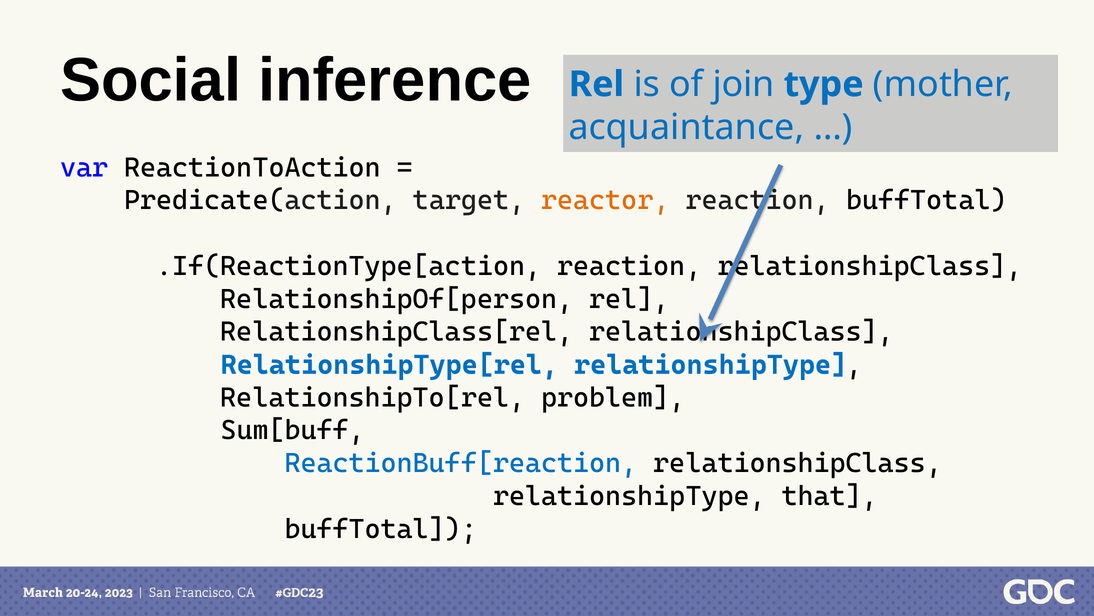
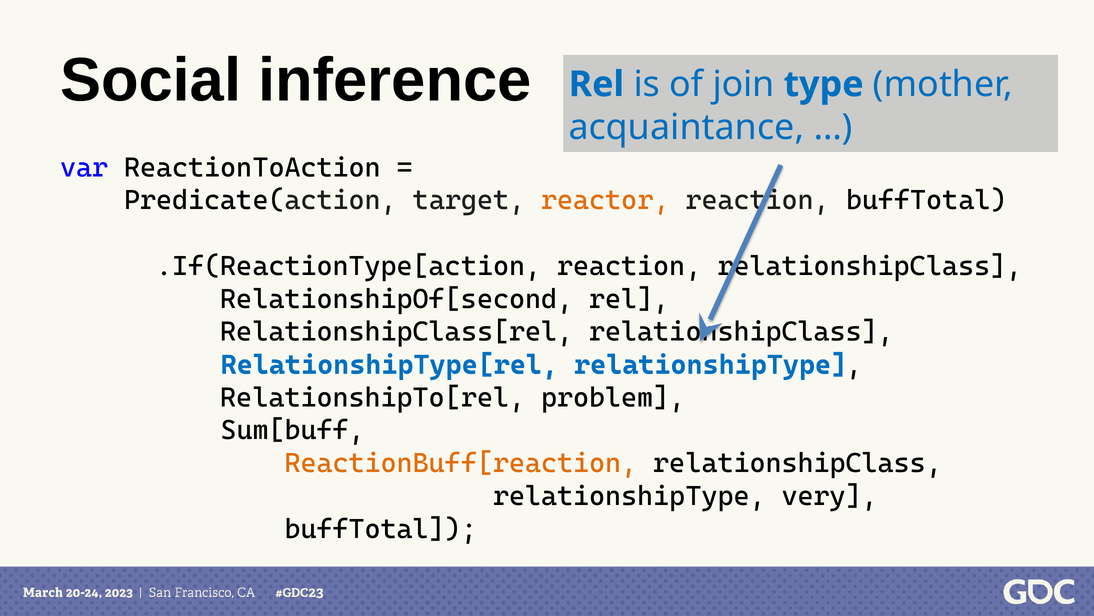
RelationshipOf[person: RelationshipOf[person -> RelationshipOf[second
ReactionBuff[reaction colour: blue -> orange
that: that -> very
